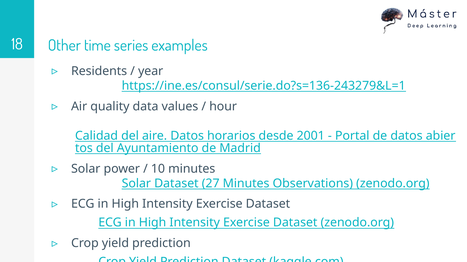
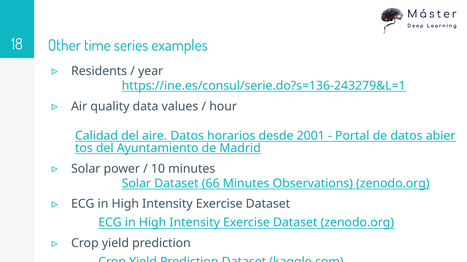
27: 27 -> 66
